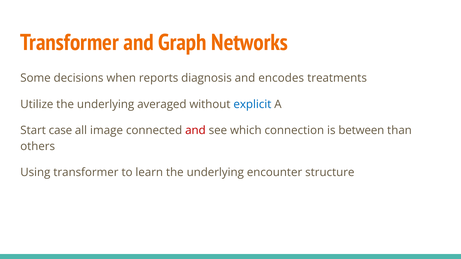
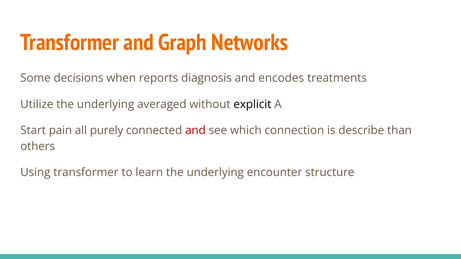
explicit colour: blue -> black
case: case -> pain
image: image -> purely
between: between -> describe
